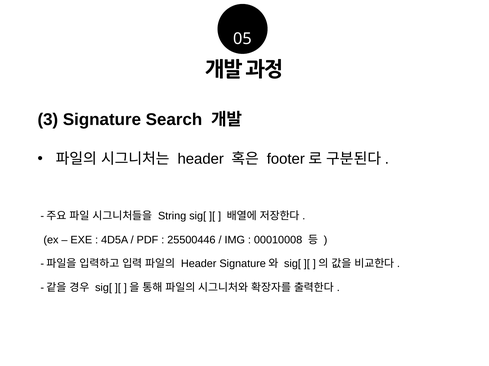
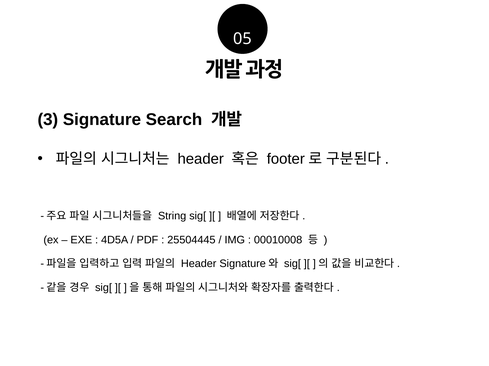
25500446: 25500446 -> 25504445
